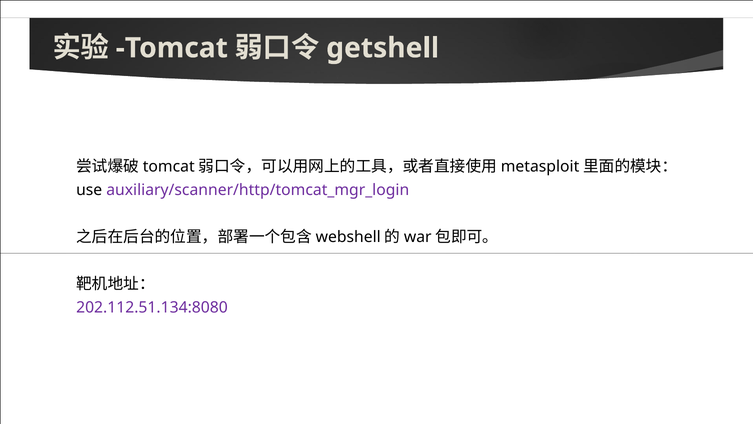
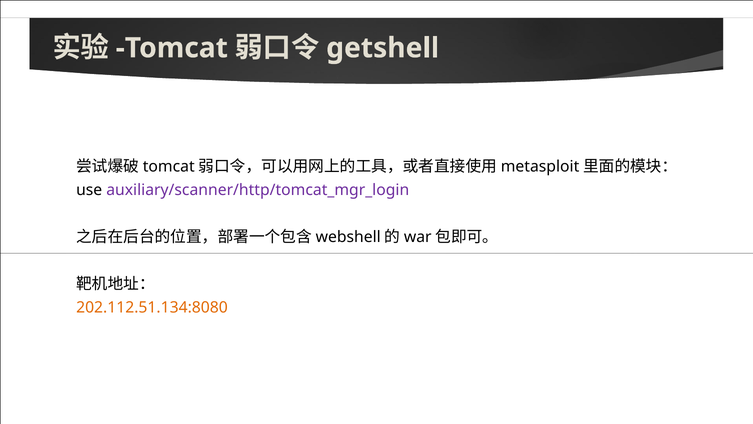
202.112.51.134:8080 colour: purple -> orange
